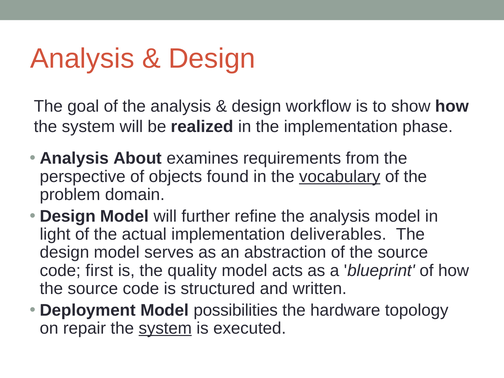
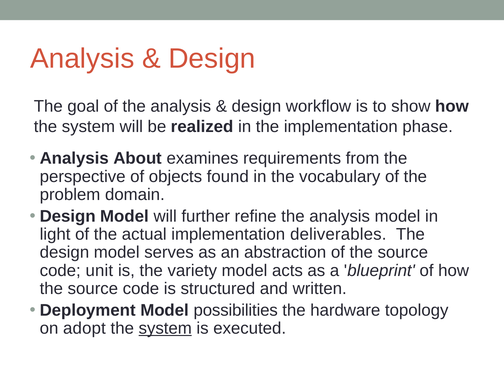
vocabulary underline: present -> none
first: first -> unit
quality: quality -> variety
repair: repair -> adopt
